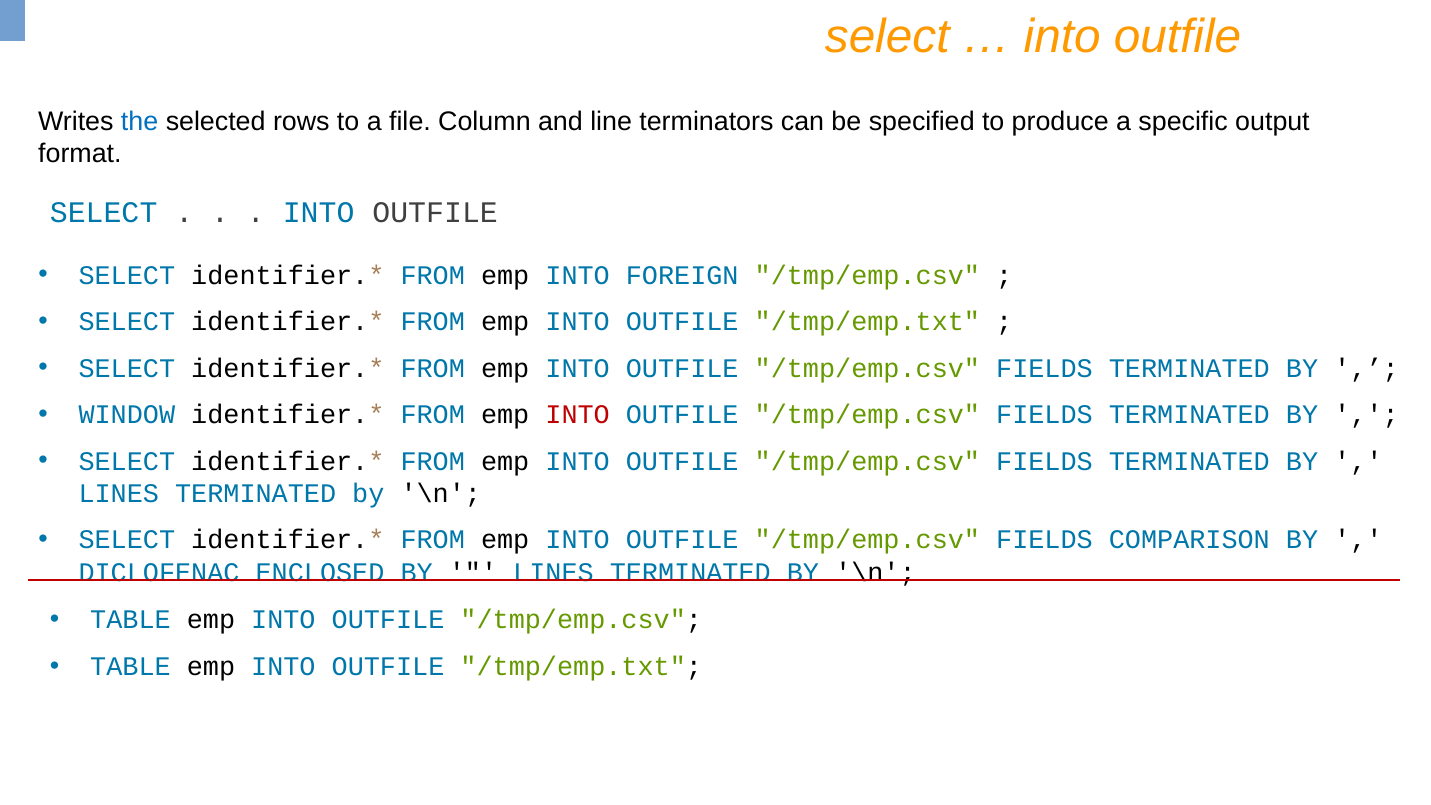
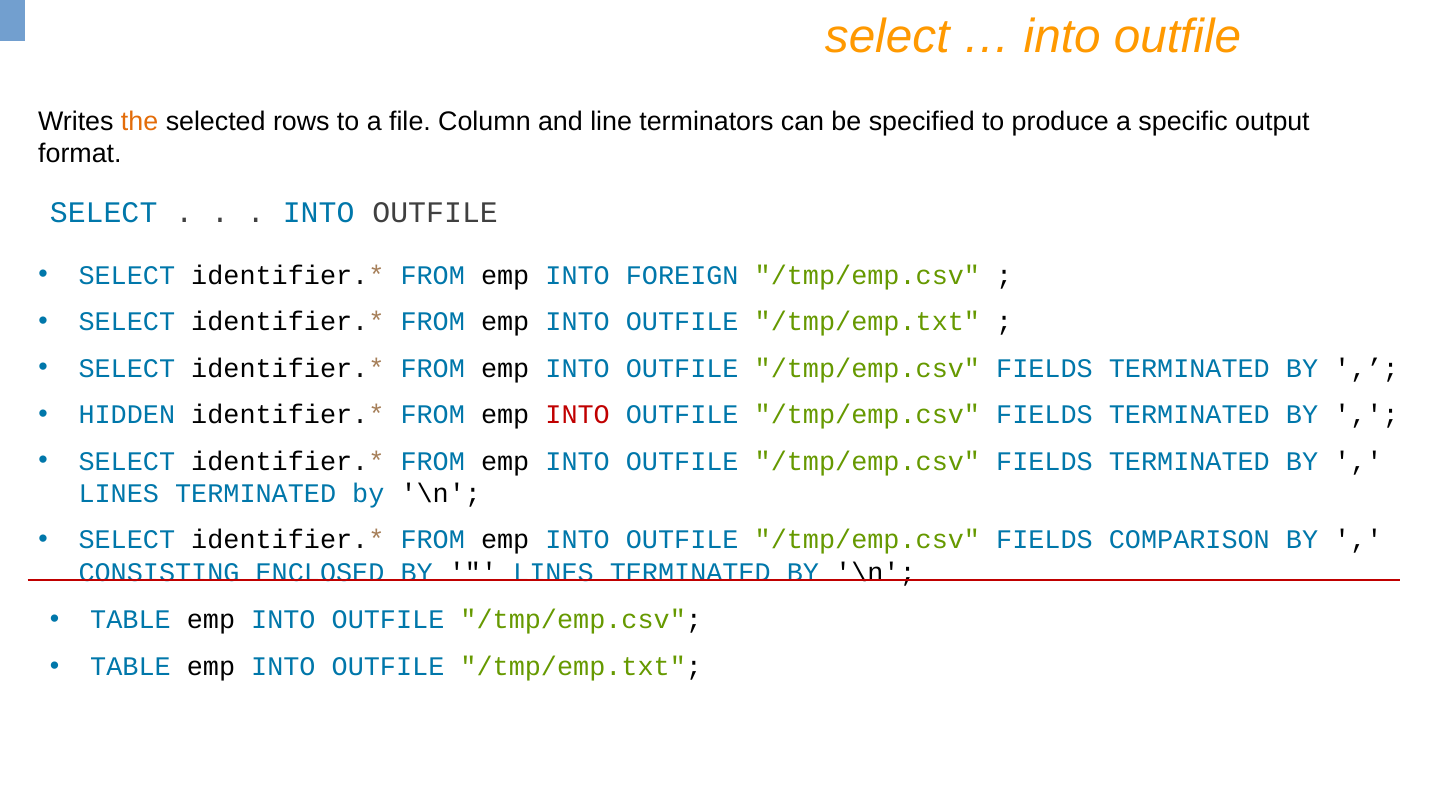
the colour: blue -> orange
WINDOW: WINDOW -> HIDDEN
DICLOFENAC: DICLOFENAC -> CONSISTING
